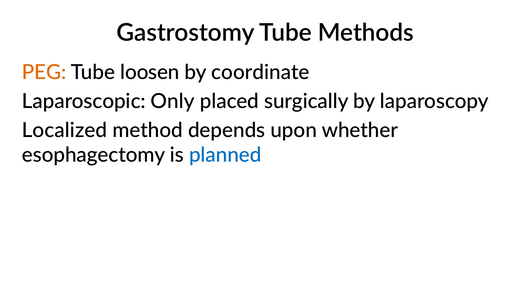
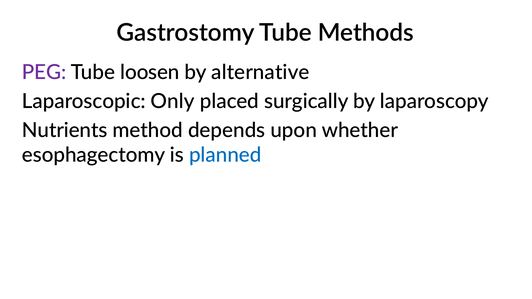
PEG colour: orange -> purple
coordinate: coordinate -> alternative
Localized: Localized -> Nutrients
